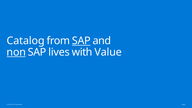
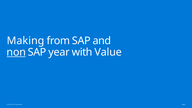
Catalog: Catalog -> Making
SAP at (81, 41) underline: present -> none
lives: lives -> year
